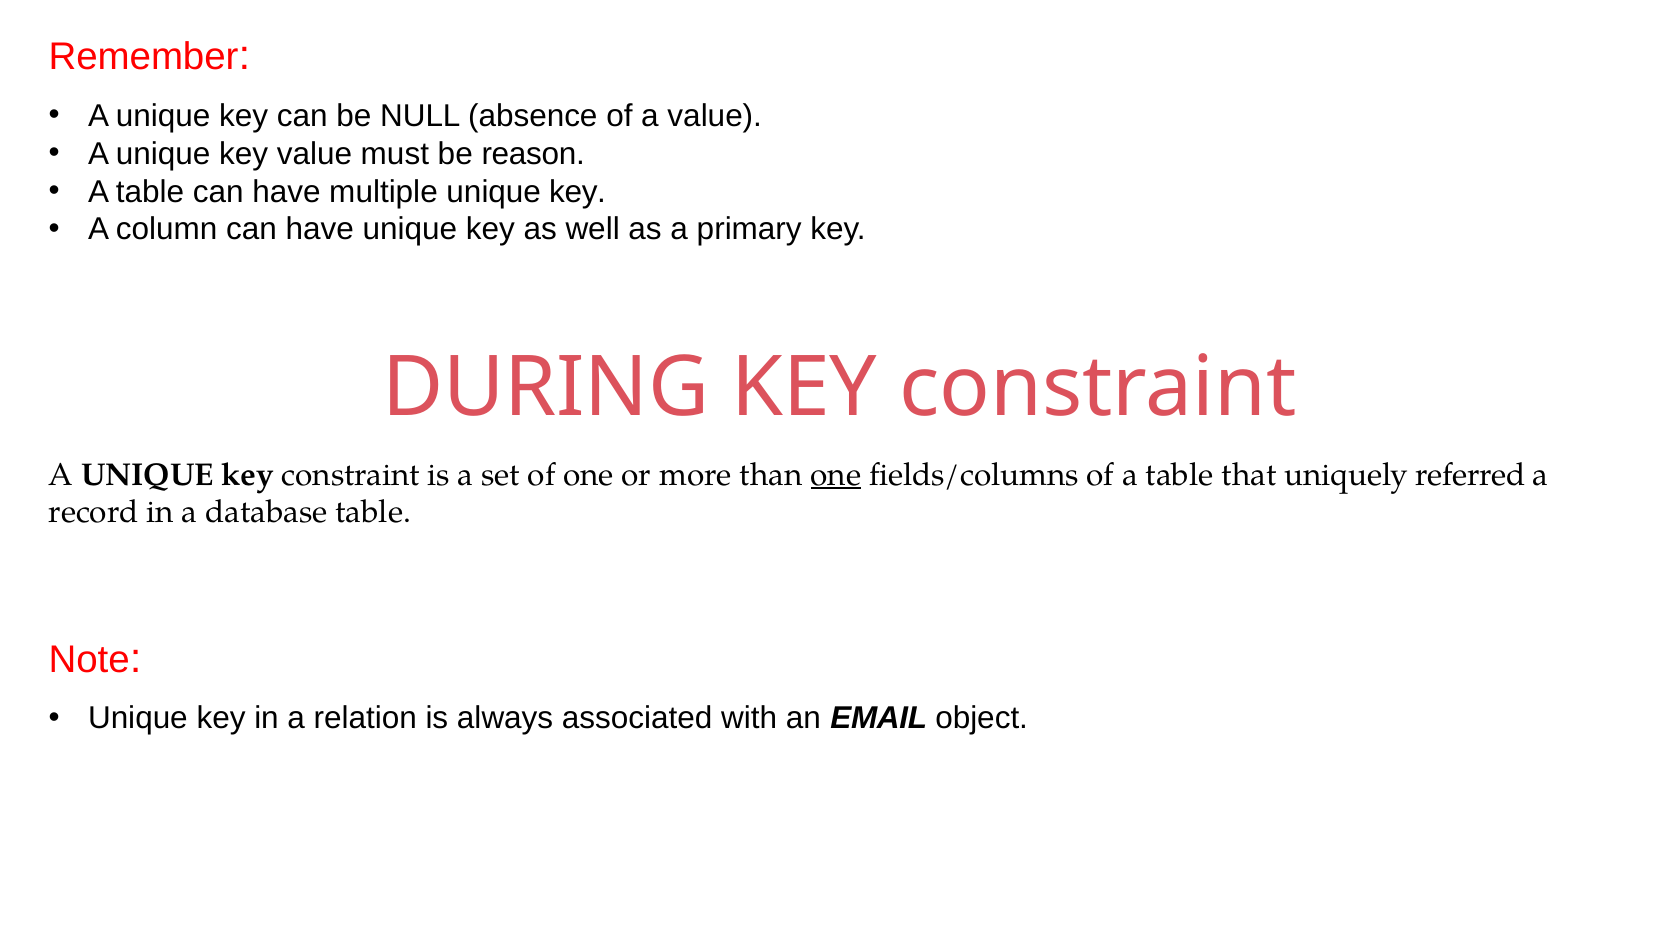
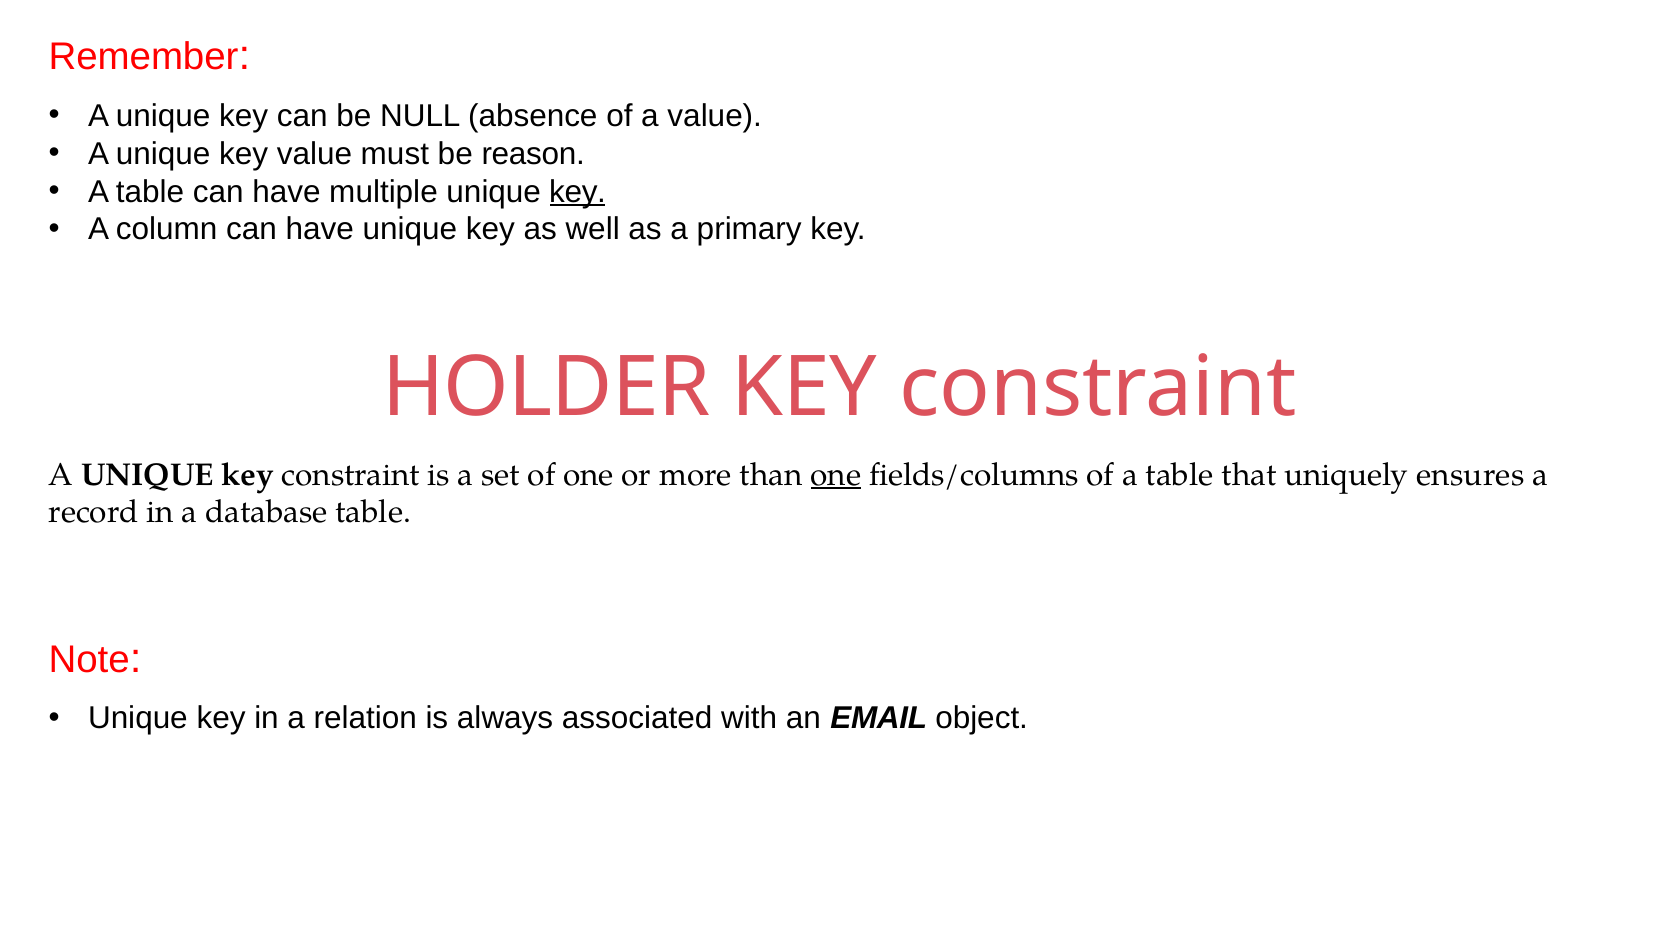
key at (578, 192) underline: none -> present
DURING: DURING -> HOLDER
referred: referred -> ensures
